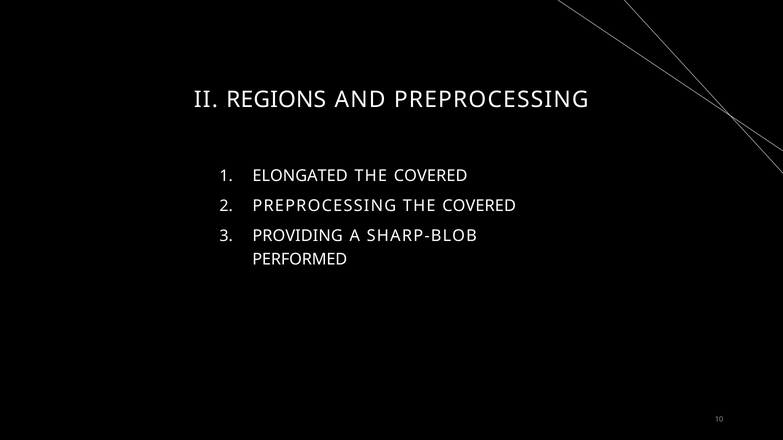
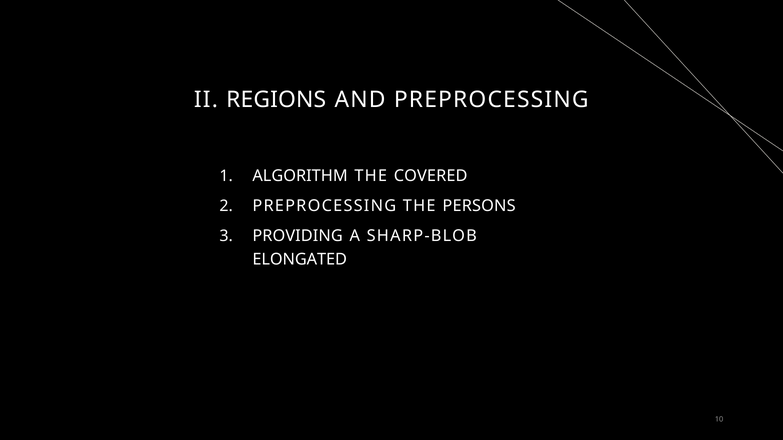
ELONGATED: ELONGATED -> ALGORITHM
PREPROCESSING THE COVERED: COVERED -> PERSONS
PERFORMED: PERFORMED -> ELONGATED
